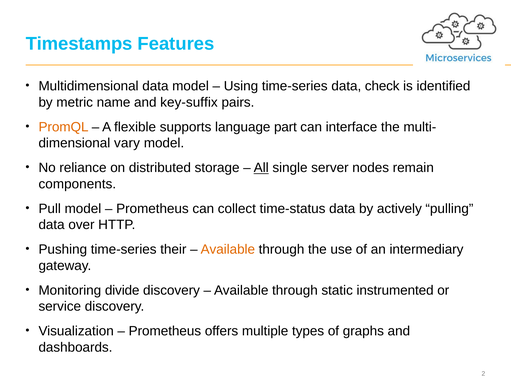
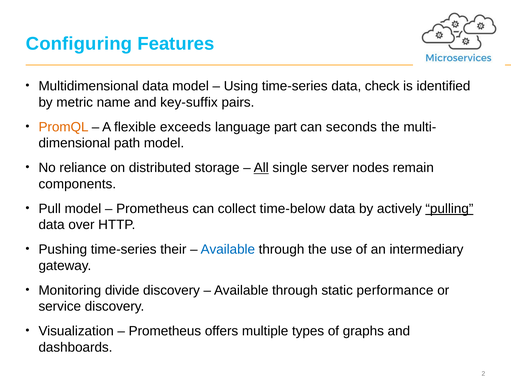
Timestamps: Timestamps -> Configuring
supports: supports -> exceeds
interface: interface -> seconds
vary: vary -> path
time-status: time-status -> time-below
pulling underline: none -> present
Available at (228, 250) colour: orange -> blue
instrumented: instrumented -> performance
